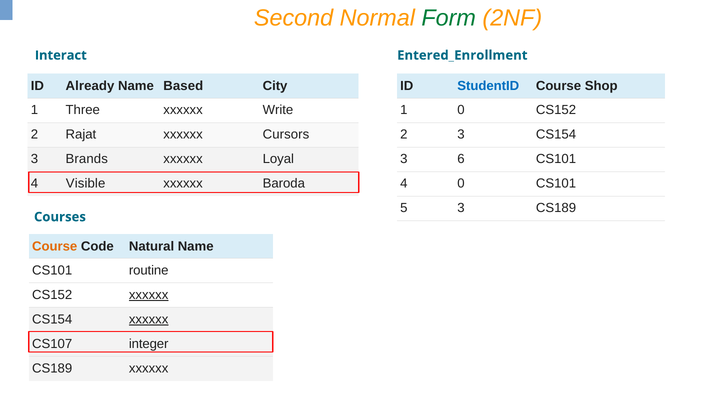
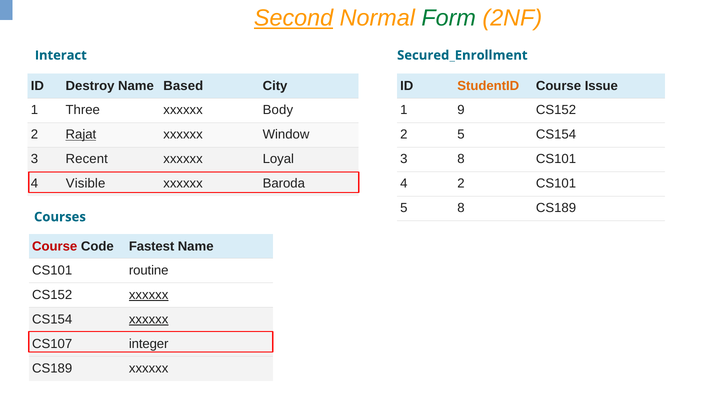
Second underline: none -> present
Entered_Enrollment: Entered_Enrollment -> Secured_Enrollment
Already: Already -> Destroy
StudentID colour: blue -> orange
Shop: Shop -> Issue
Write: Write -> Body
1 0: 0 -> 9
Rajat underline: none -> present
Cursors: Cursors -> Window
2 3: 3 -> 5
Brands: Brands -> Recent
3 6: 6 -> 8
4 0: 0 -> 2
5 3: 3 -> 8
Course at (55, 247) colour: orange -> red
Natural: Natural -> Fastest
